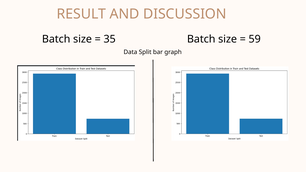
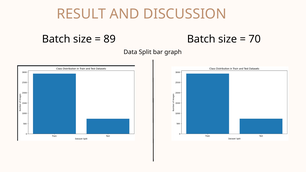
35: 35 -> 89
59: 59 -> 70
